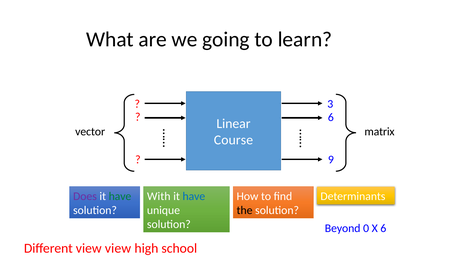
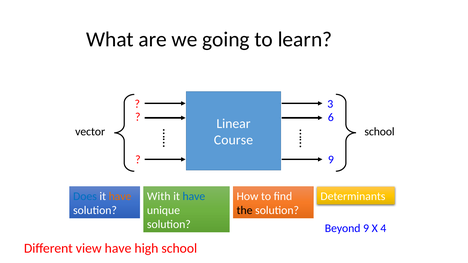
vector matrix: matrix -> school
Does colour: purple -> blue
have at (120, 196) colour: green -> orange
Beyond 0: 0 -> 9
X 6: 6 -> 4
view view: view -> have
